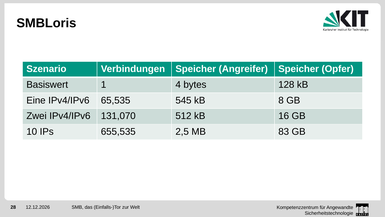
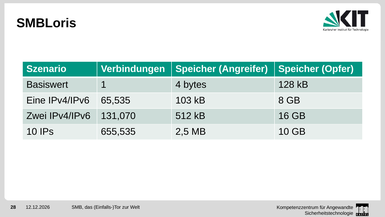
545: 545 -> 103
MB 83: 83 -> 10
